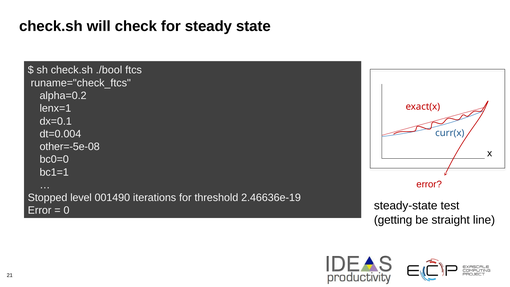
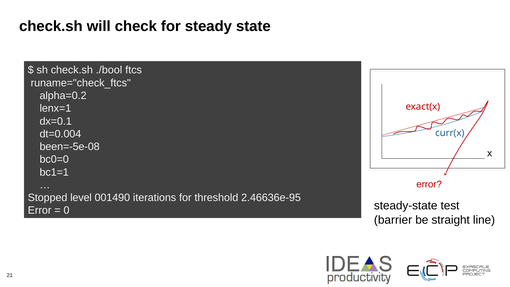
other=-5e-08: other=-5e-08 -> been=-5e-08
2.46636e-19: 2.46636e-19 -> 2.46636e-95
getting: getting -> barrier
